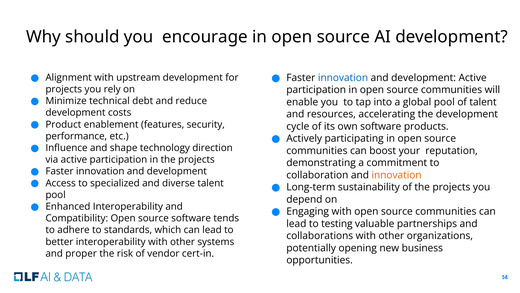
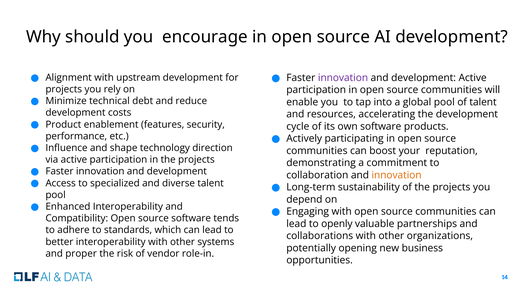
innovation at (343, 78) colour: blue -> purple
testing: testing -> openly
cert-in: cert-in -> role-in
